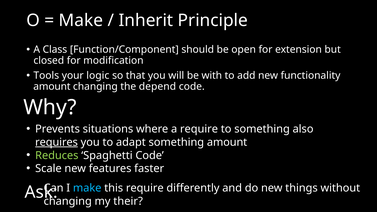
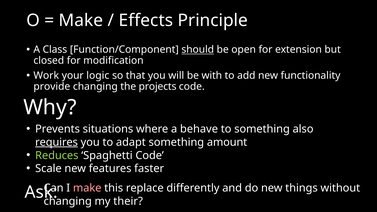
Inherit: Inherit -> Effects
should underline: none -> present
Tools: Tools -> Work
amount at (52, 87): amount -> provide
depend: depend -> projects
a require: require -> behave
make at (87, 188) colour: light blue -> pink
this require: require -> replace
